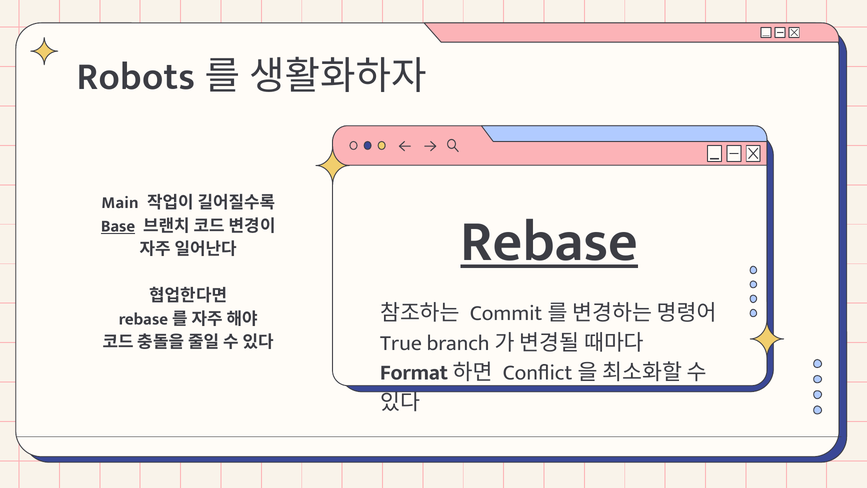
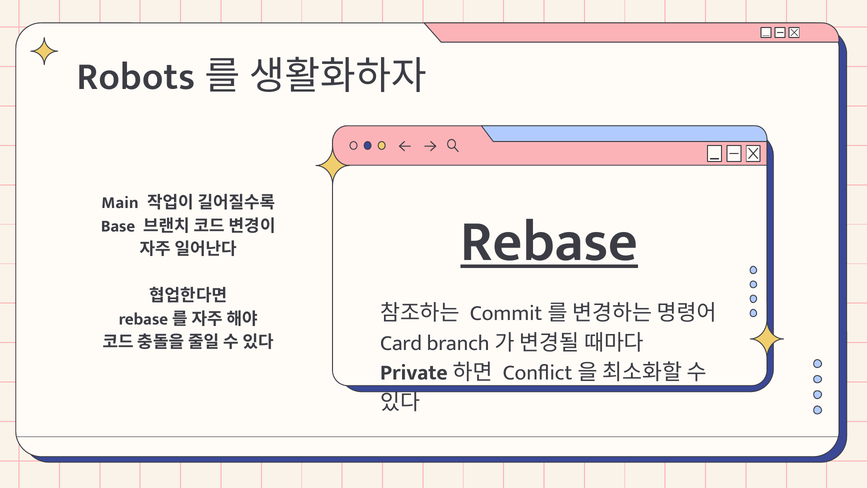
Base underline: present -> none
True: True -> Card
Format: Format -> Private
